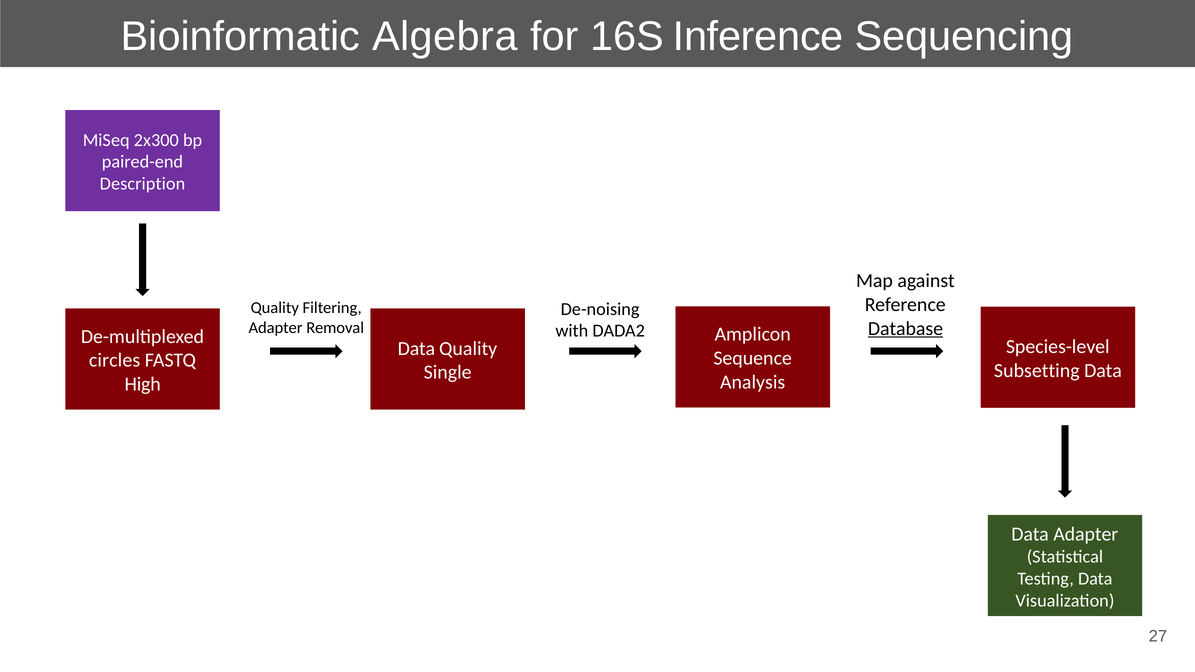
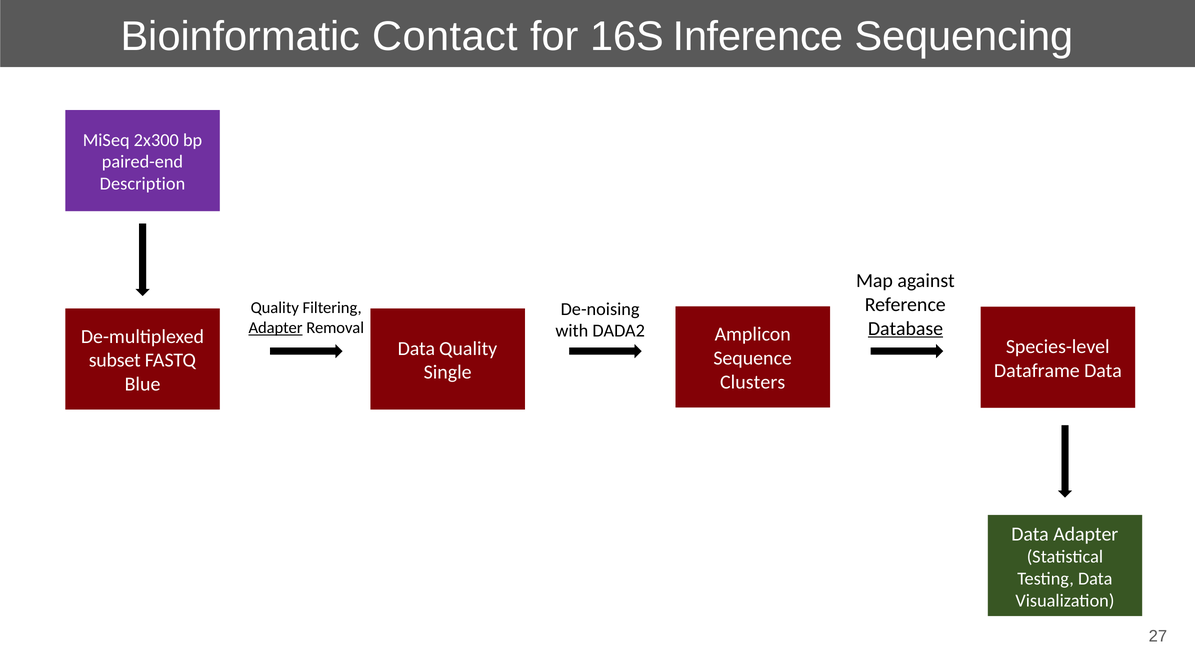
Algebra: Algebra -> Contact
Adapter at (276, 328) underline: none -> present
circles: circles -> subset
Subsetting: Subsetting -> Dataframe
Analysis: Analysis -> Clusters
High: High -> Blue
